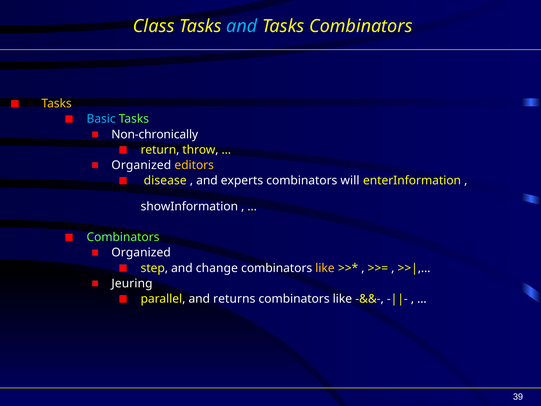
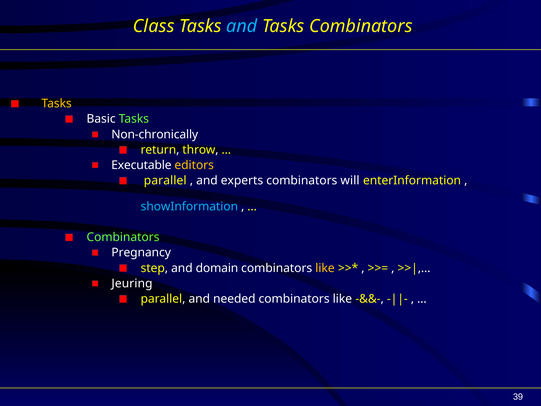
Basic colour: light blue -> white
Organized at (141, 165): Organized -> Executable
disease at (165, 180): disease -> parallel
showInformation colour: white -> light blue
Organized at (141, 253): Organized -> Pregnancy
change: change -> domain
returns: returns -> needed
